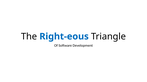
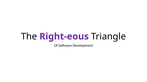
Right-eous colour: blue -> purple
